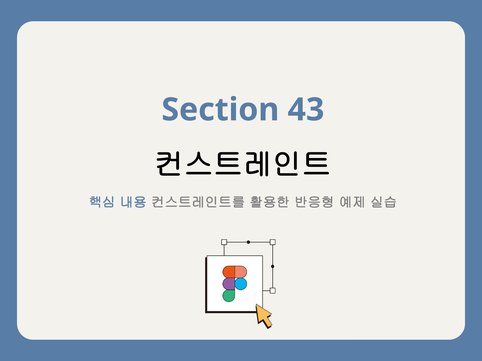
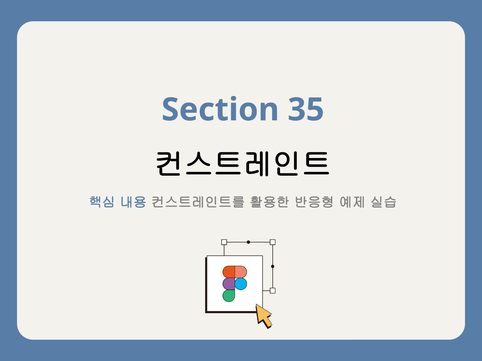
43: 43 -> 35
